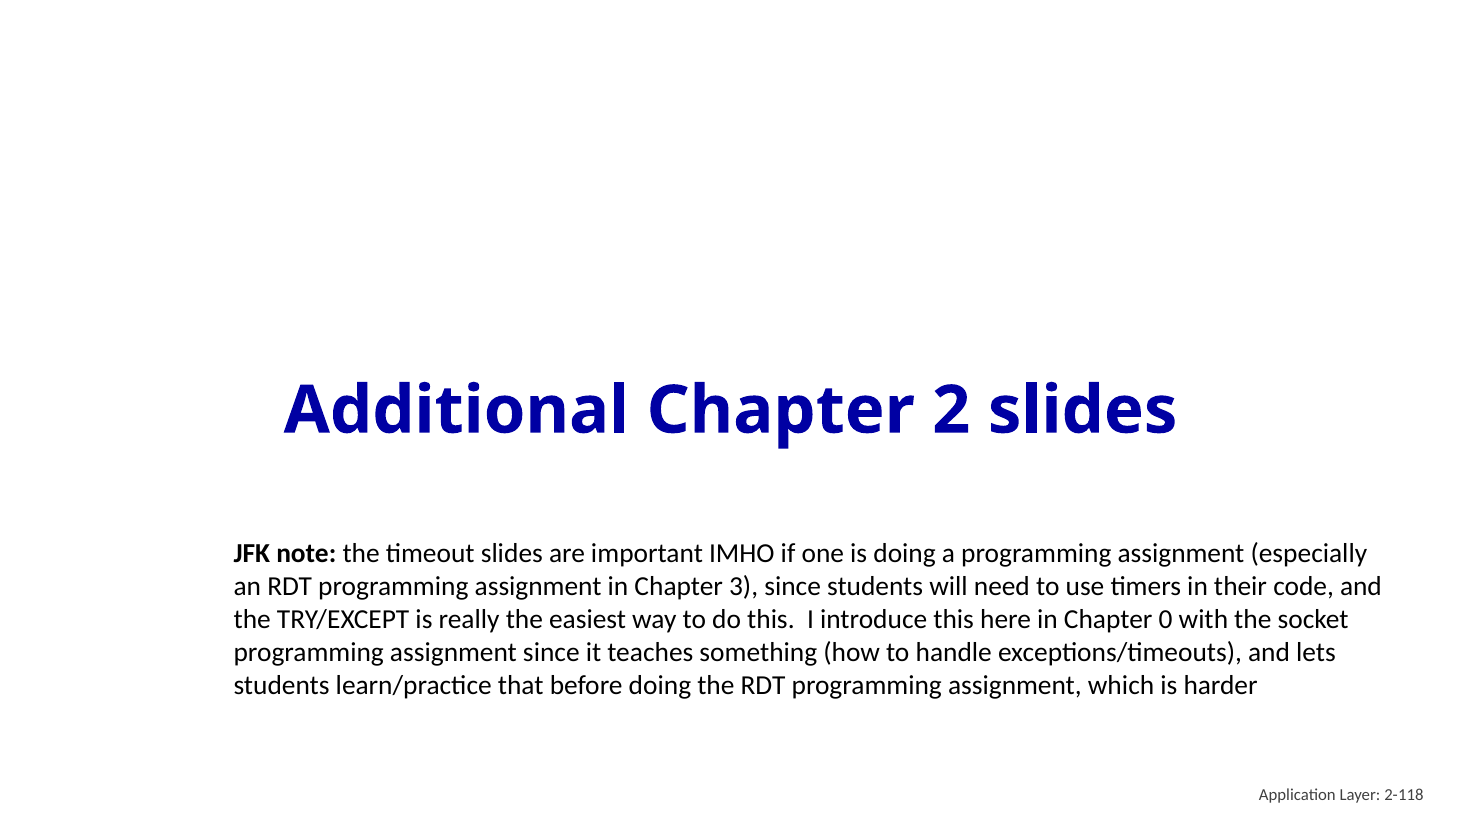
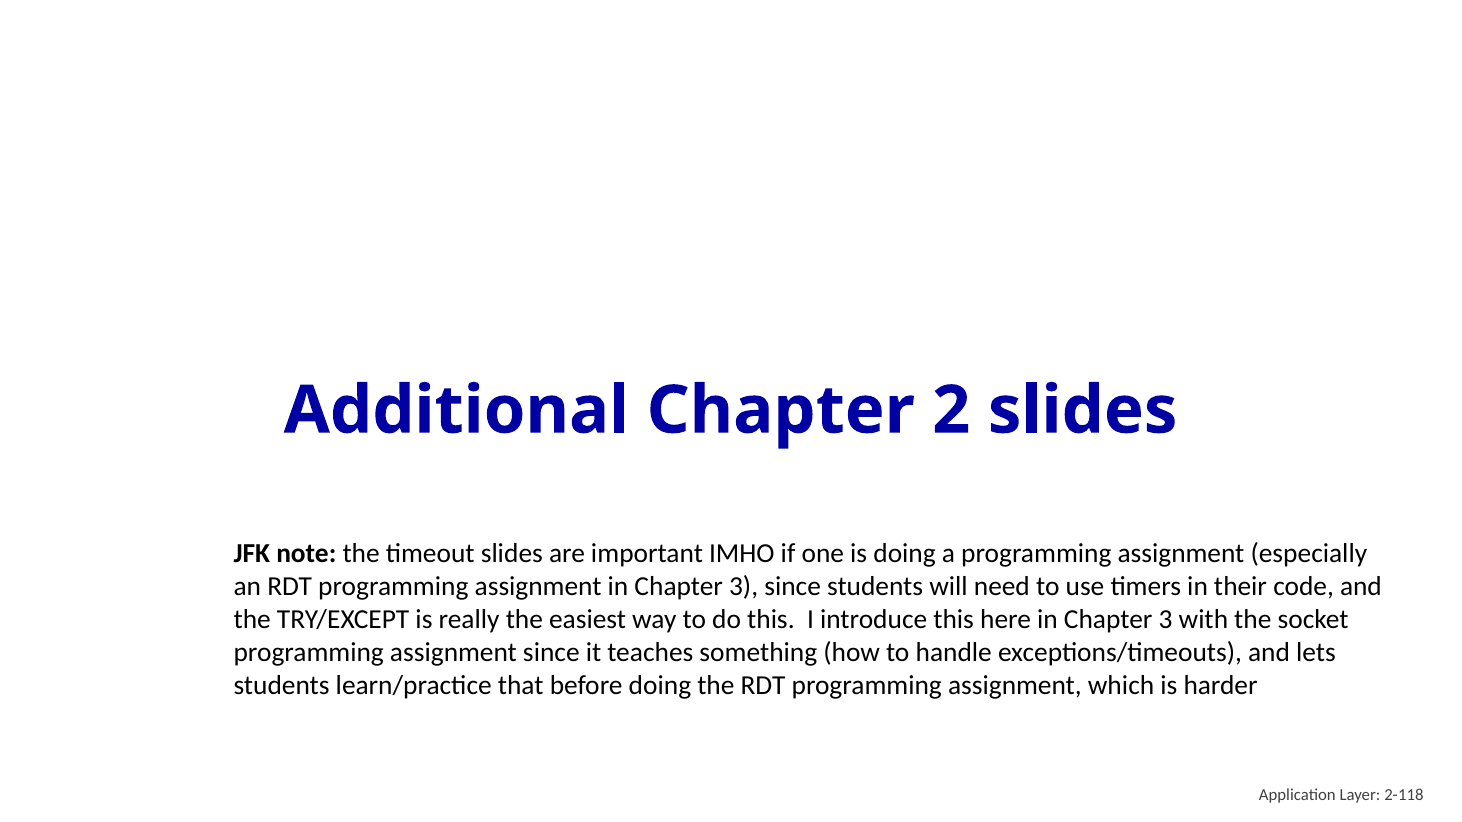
here in Chapter 0: 0 -> 3
